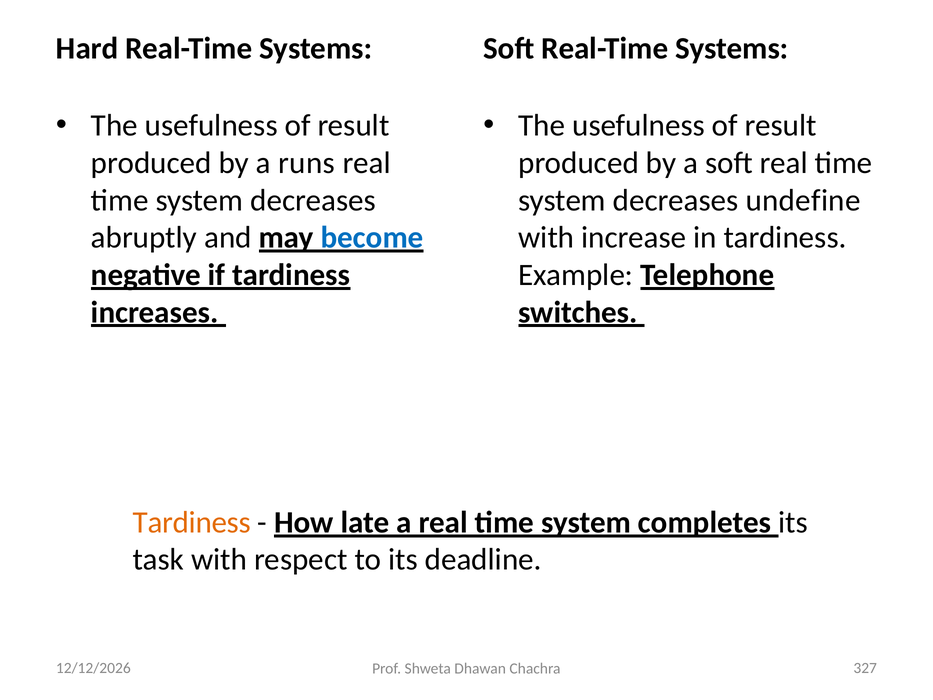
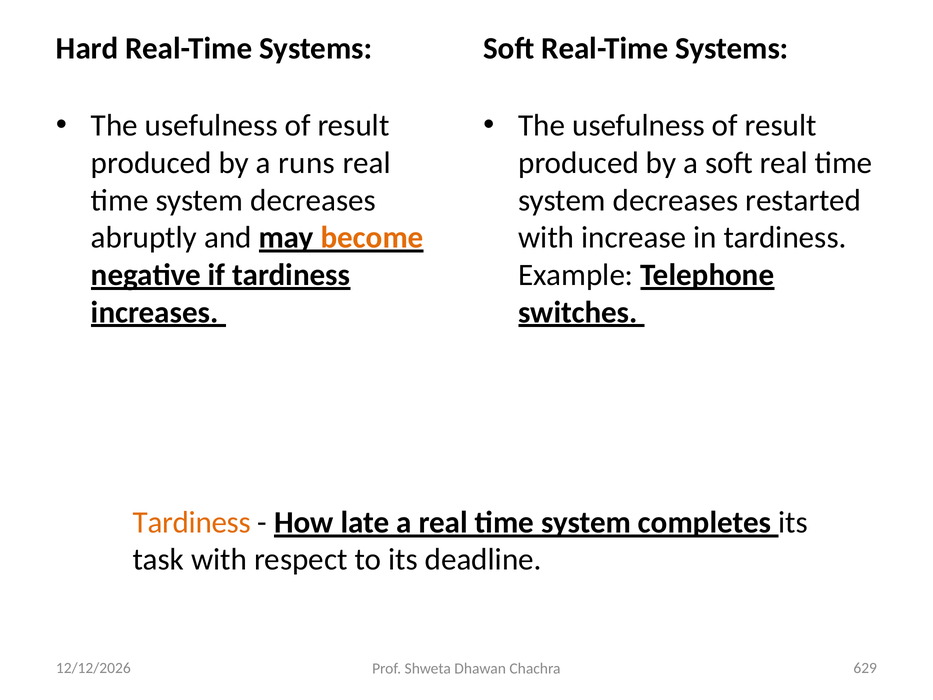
undefine: undefine -> restarted
become colour: blue -> orange
327: 327 -> 629
